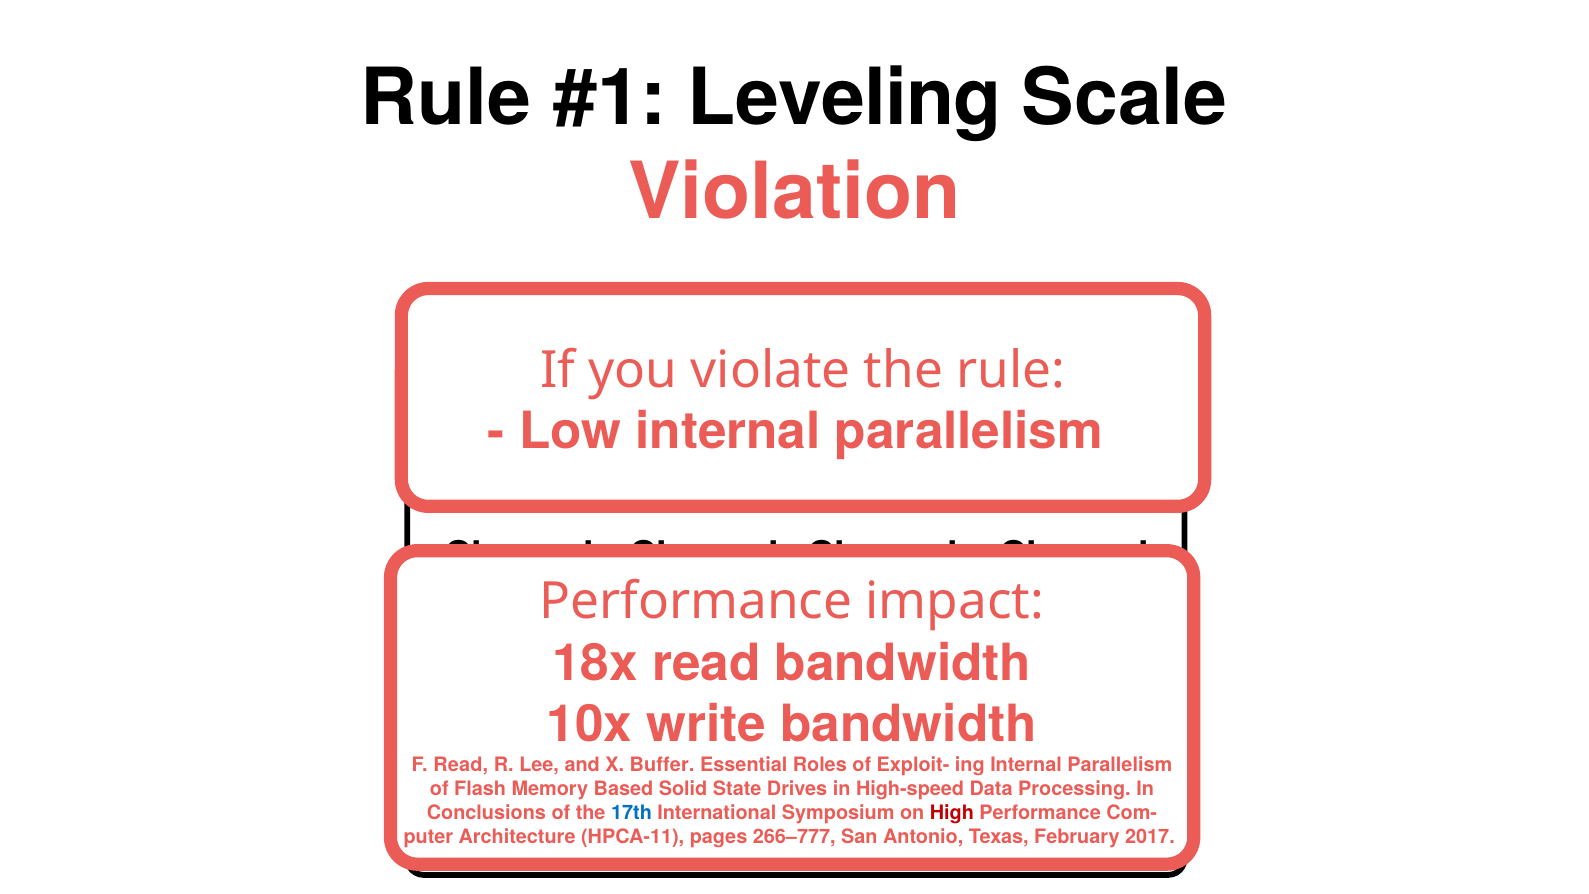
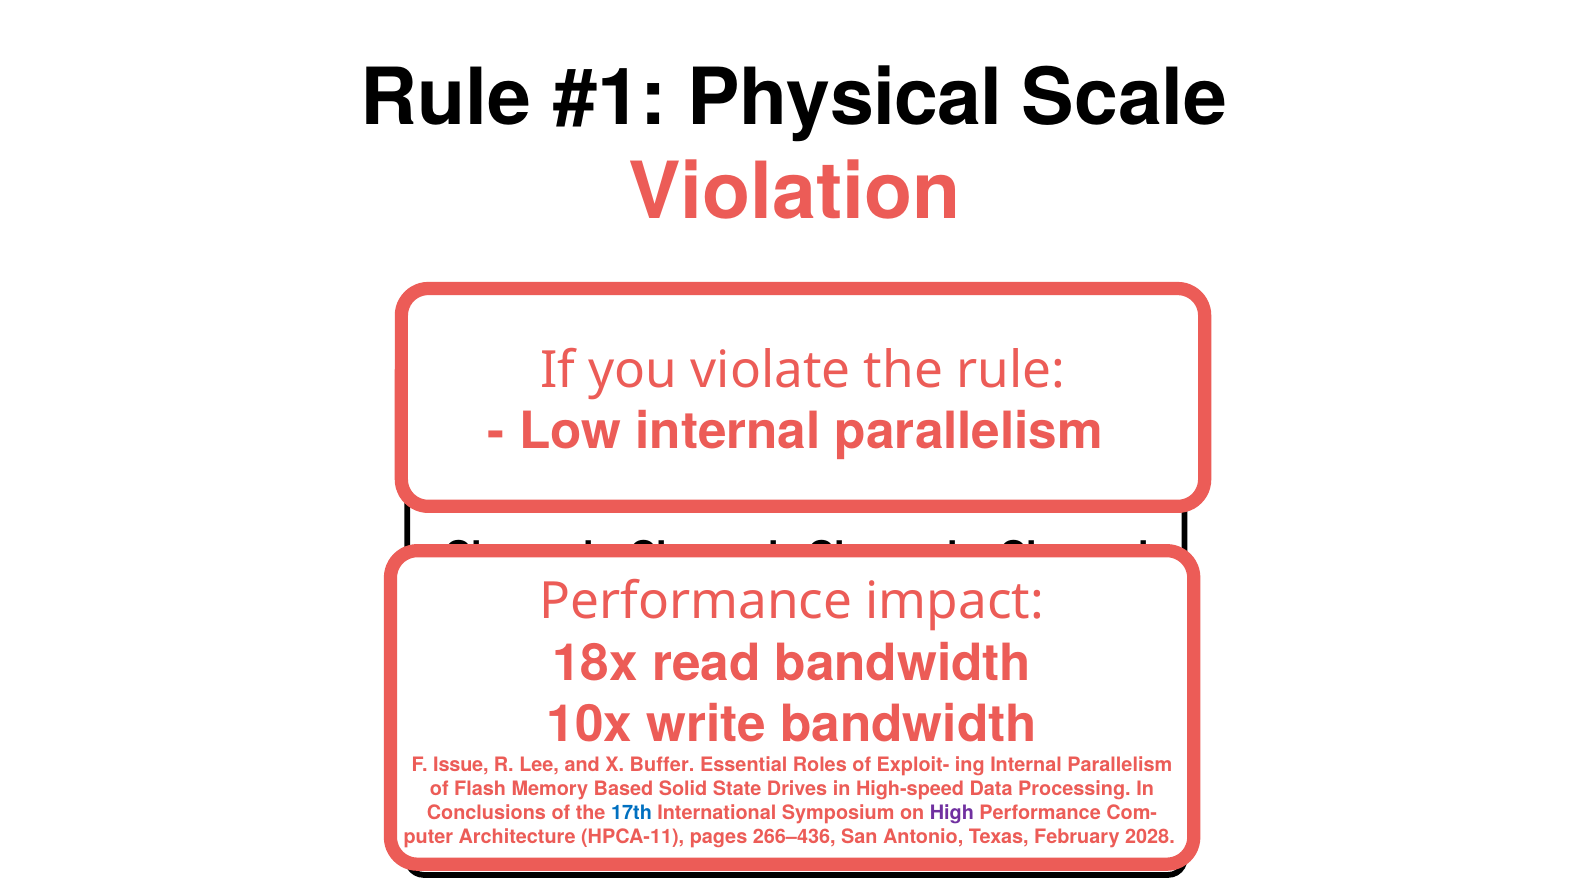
Leveling: Leveling -> Physical
F Read: Read -> Issue
High colour: red -> purple
266–777: 266–777 -> 266–436
2017: 2017 -> 2028
